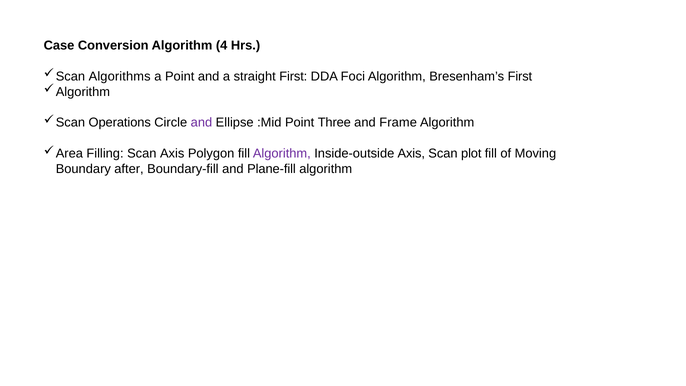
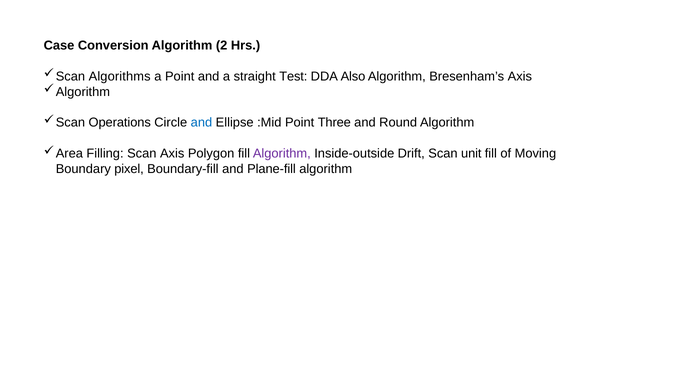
4: 4 -> 2
straight First: First -> Test
Foci: Foci -> Also
Bresenham’s First: First -> Axis
and at (201, 123) colour: purple -> blue
Frame: Frame -> Round
Inside-outside Axis: Axis -> Drift
plot: plot -> unit
after: after -> pixel
